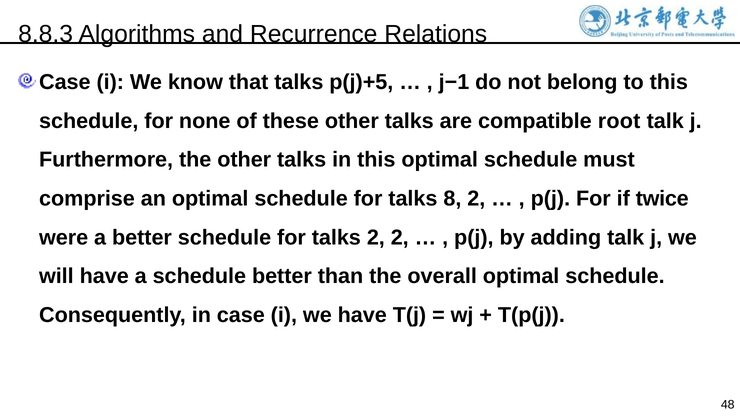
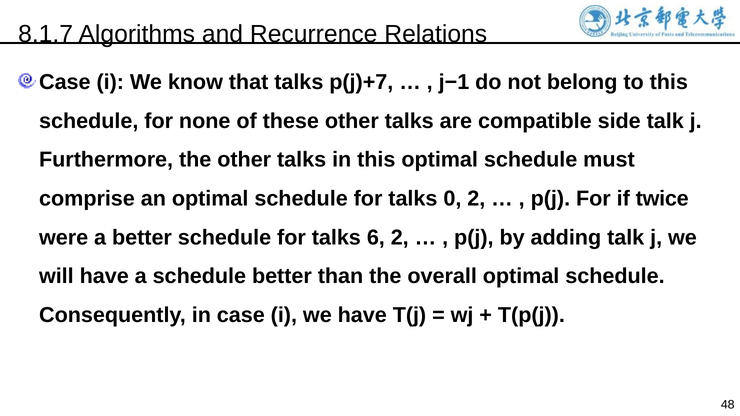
8.8.3: 8.8.3 -> 8.1.7
p(j)+5: p(j)+5 -> p(j)+7
root: root -> side
8: 8 -> 0
talks 2: 2 -> 6
